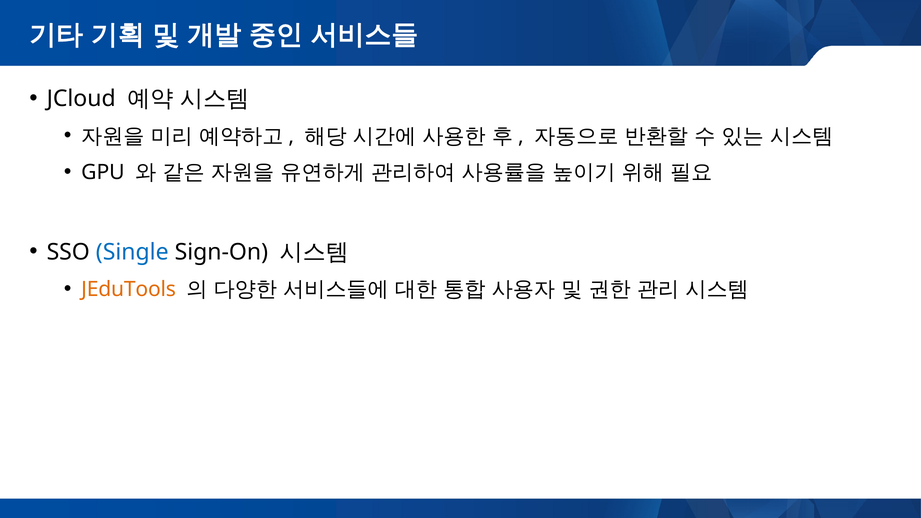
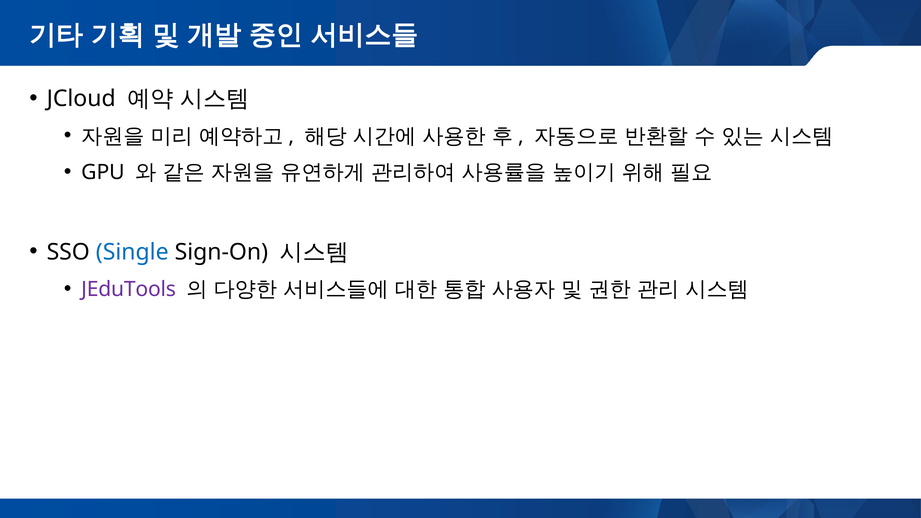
JEduTools colour: orange -> purple
